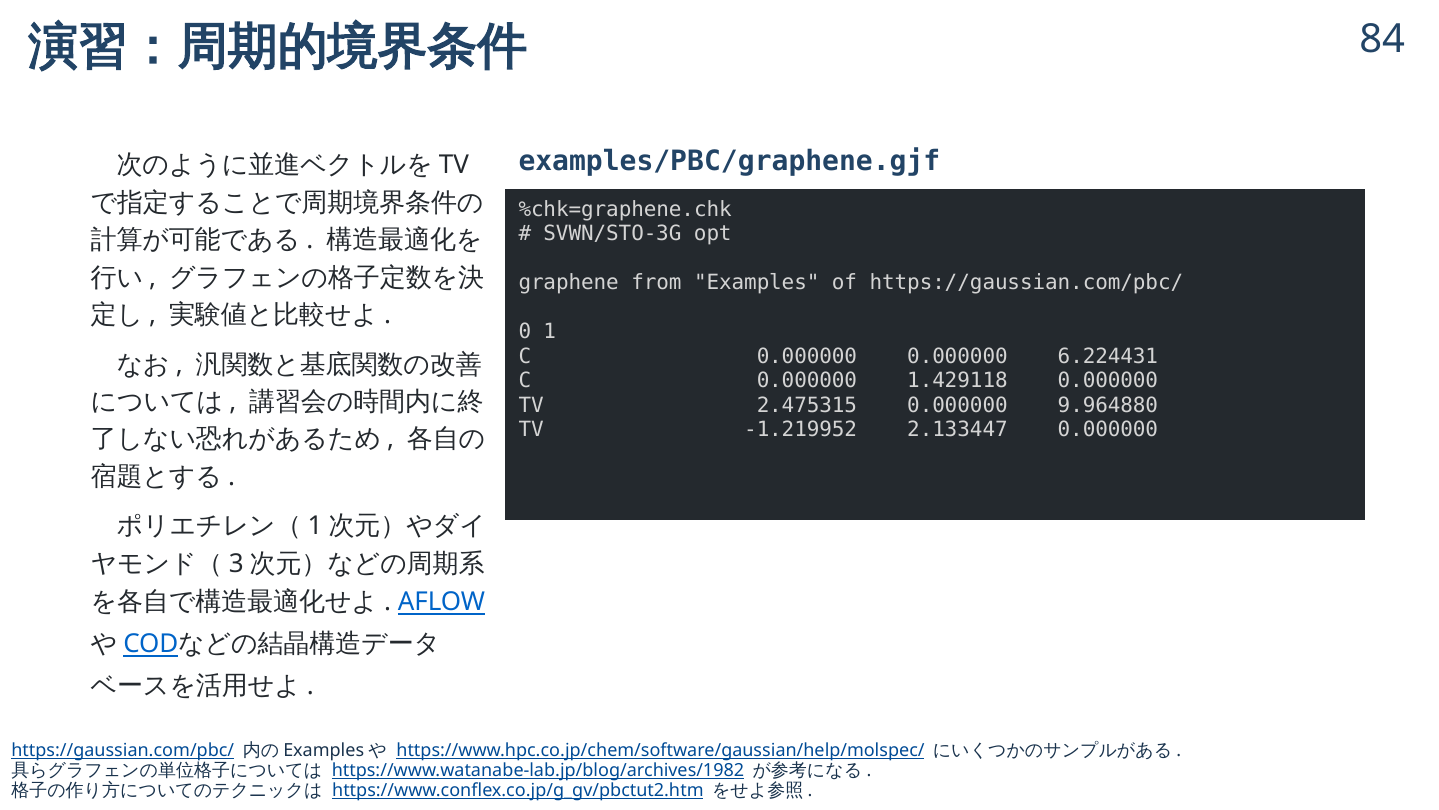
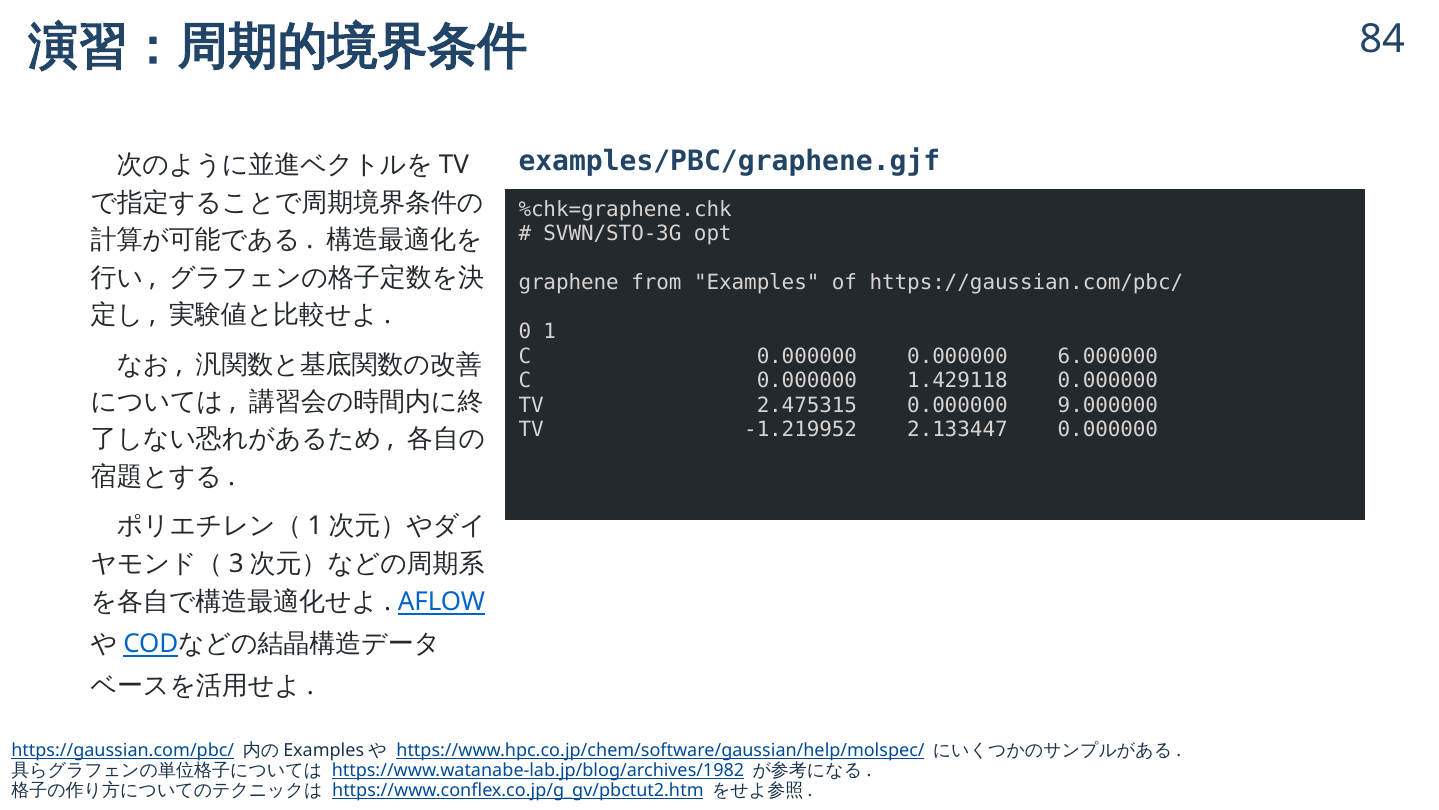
6.224431: 6.224431 -> 6.000000
9.964880: 9.964880 -> 9.000000
